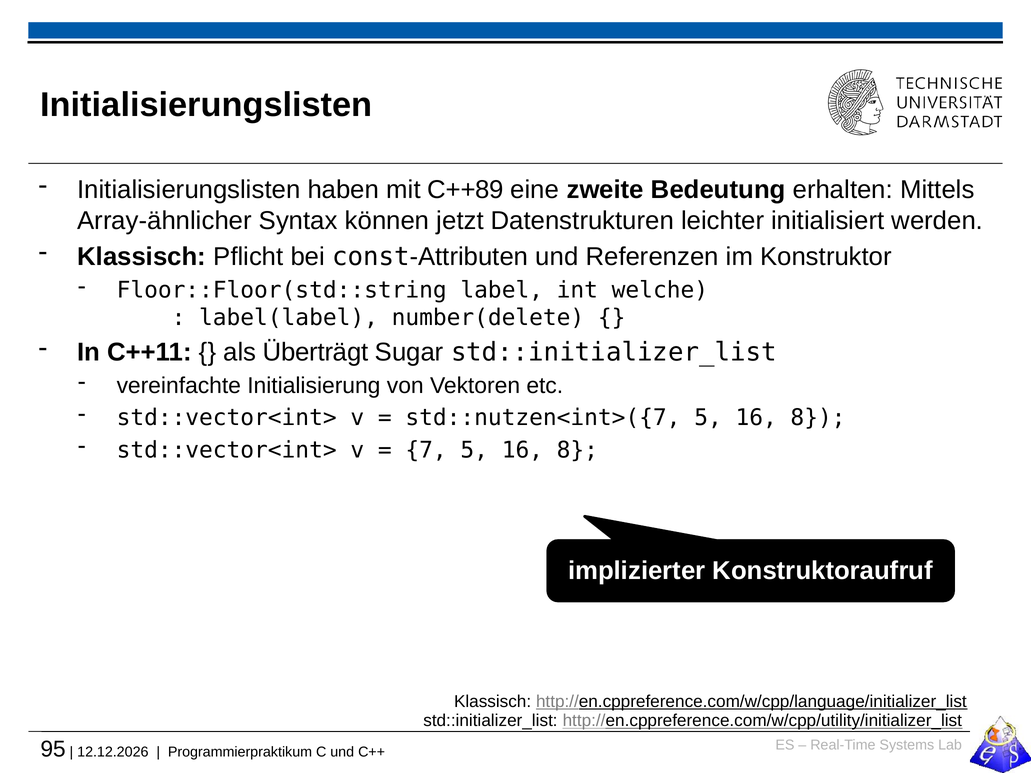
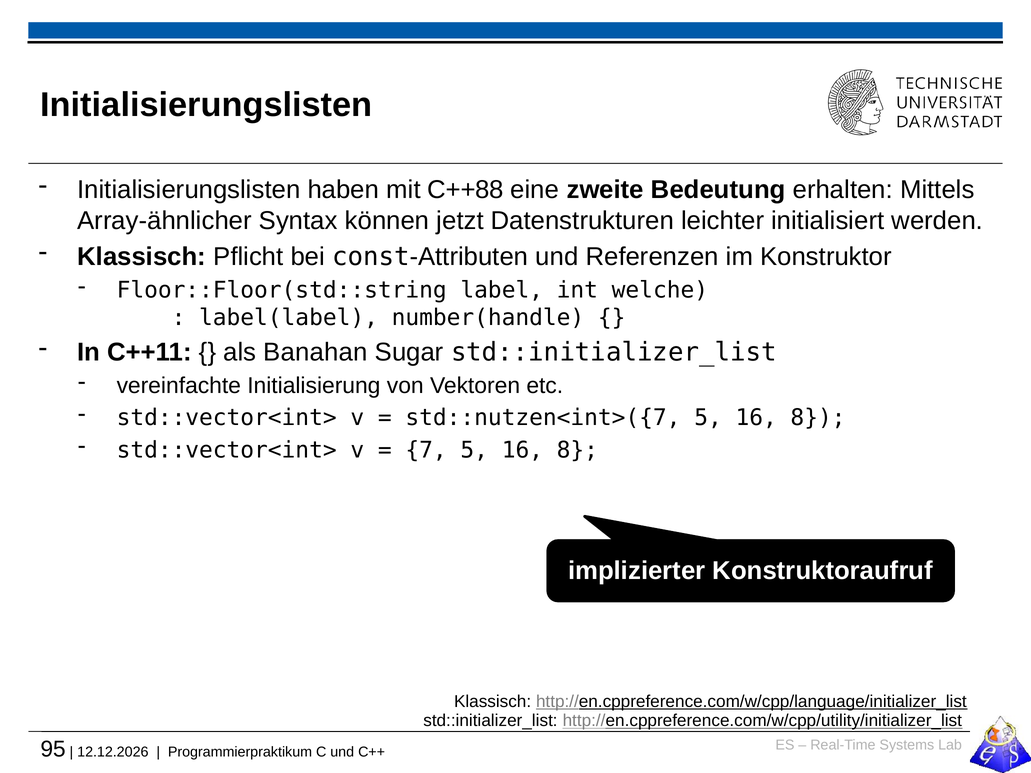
C++89: C++89 -> C++88
number(delete: number(delete -> number(handle
Überträgt: Überträgt -> Banahan
